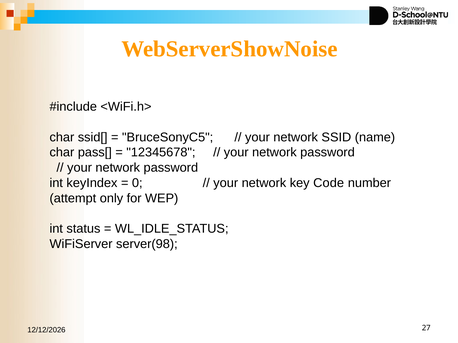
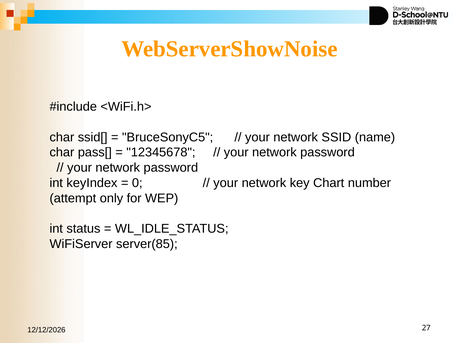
Code: Code -> Chart
server(98: server(98 -> server(85
